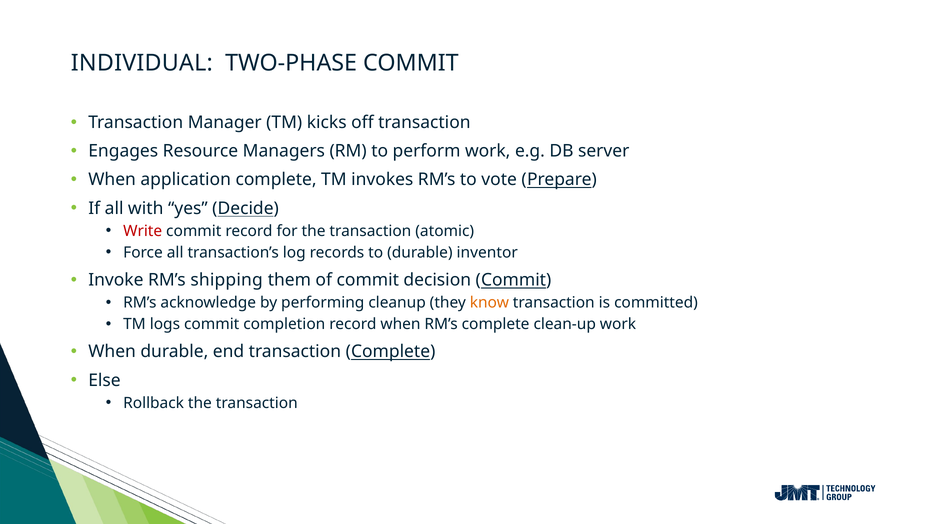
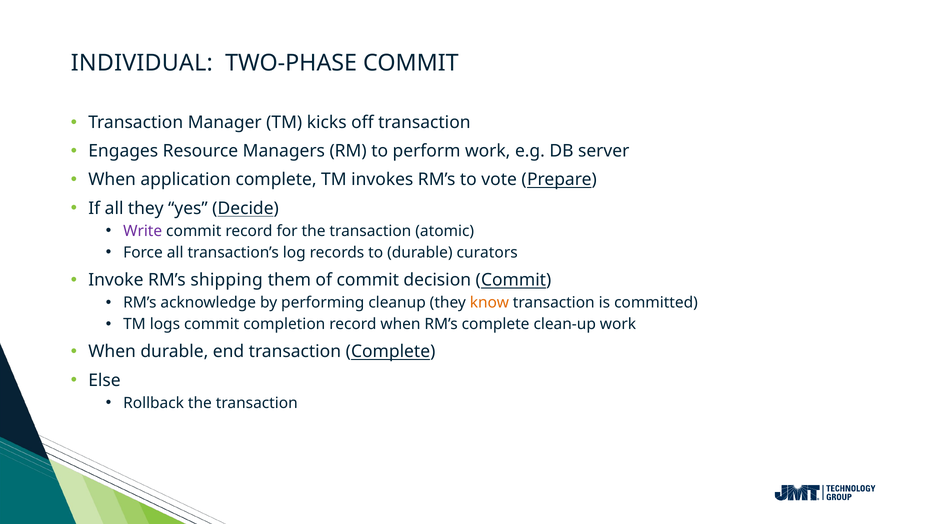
all with: with -> they
Write colour: red -> purple
inventor: inventor -> curators
